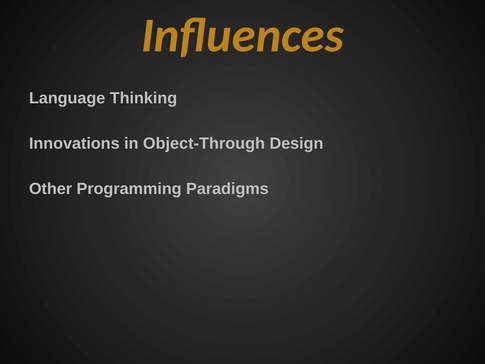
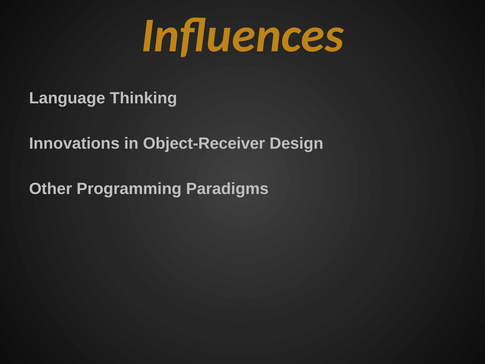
Object-Through: Object-Through -> Object-Receiver
